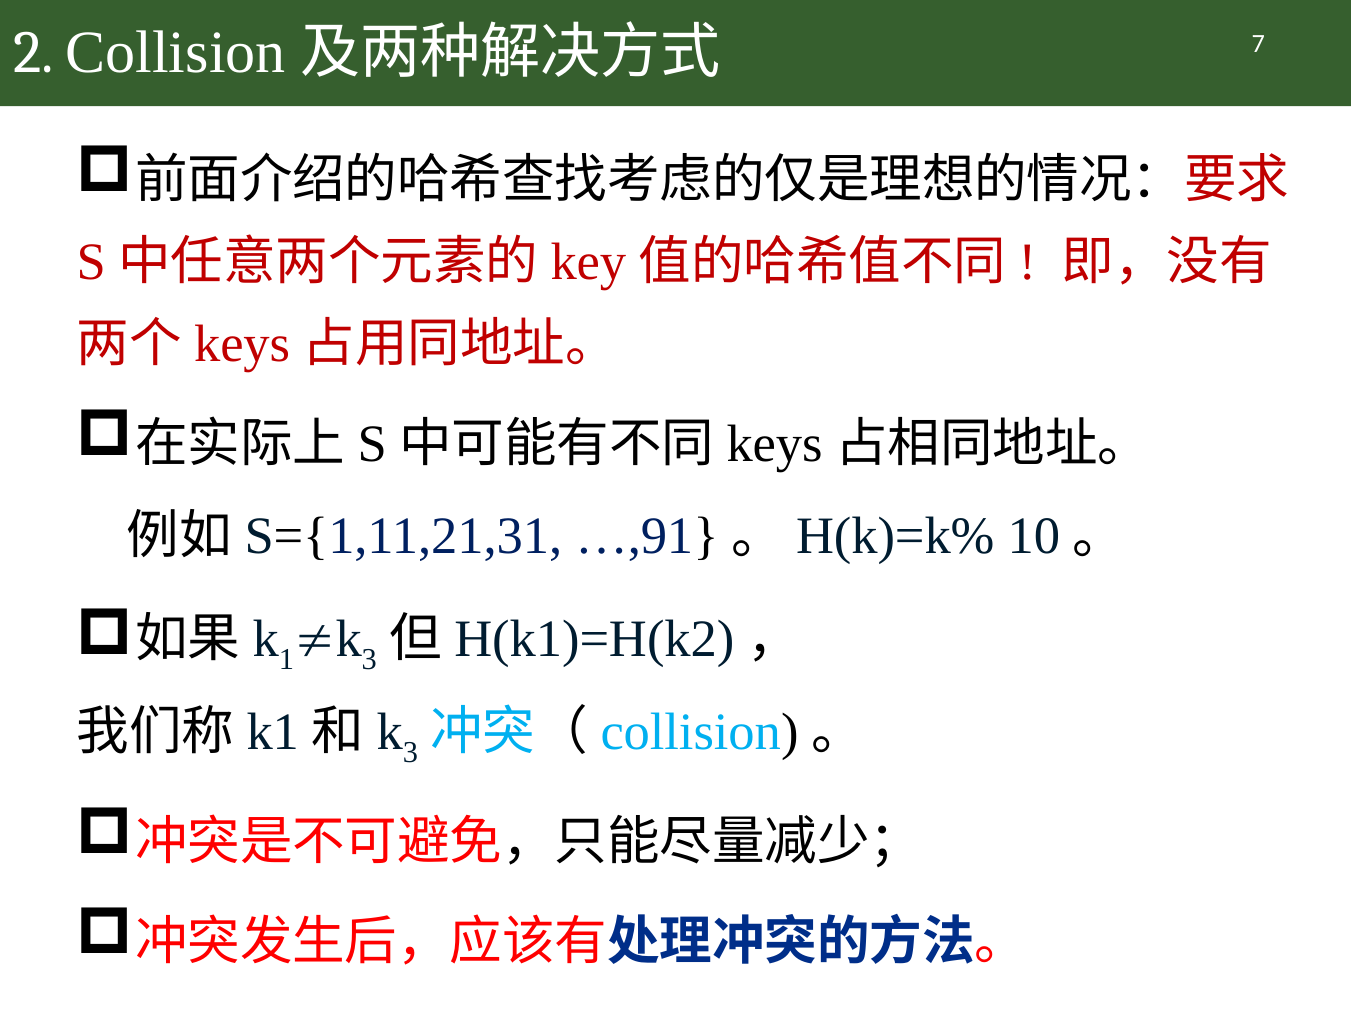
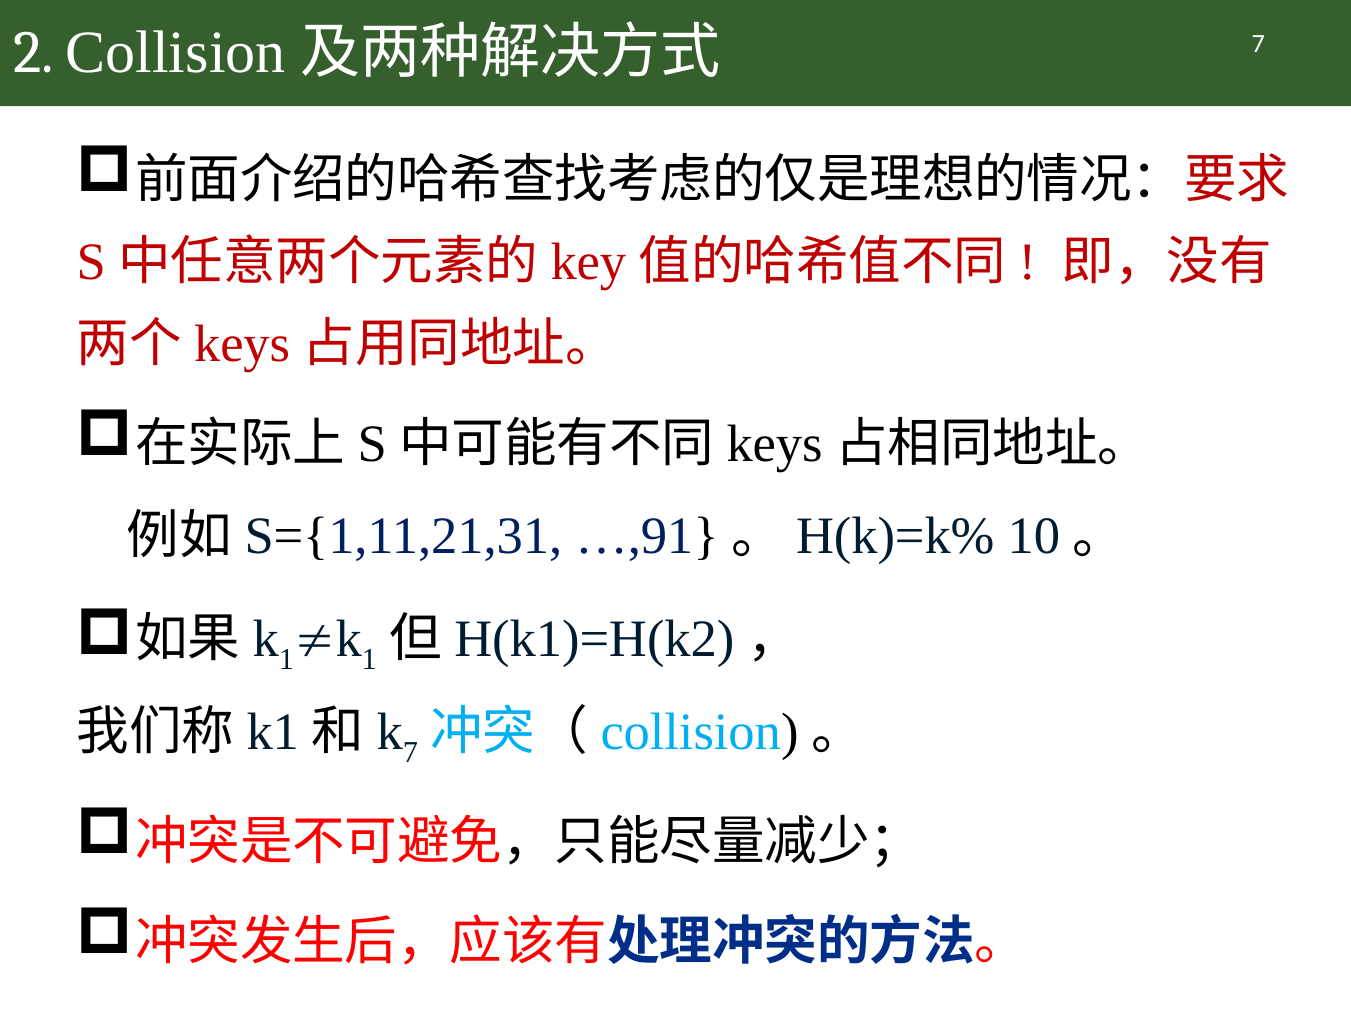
3 at (369, 660): 3 -> 1
3 at (410, 753): 3 -> 7
